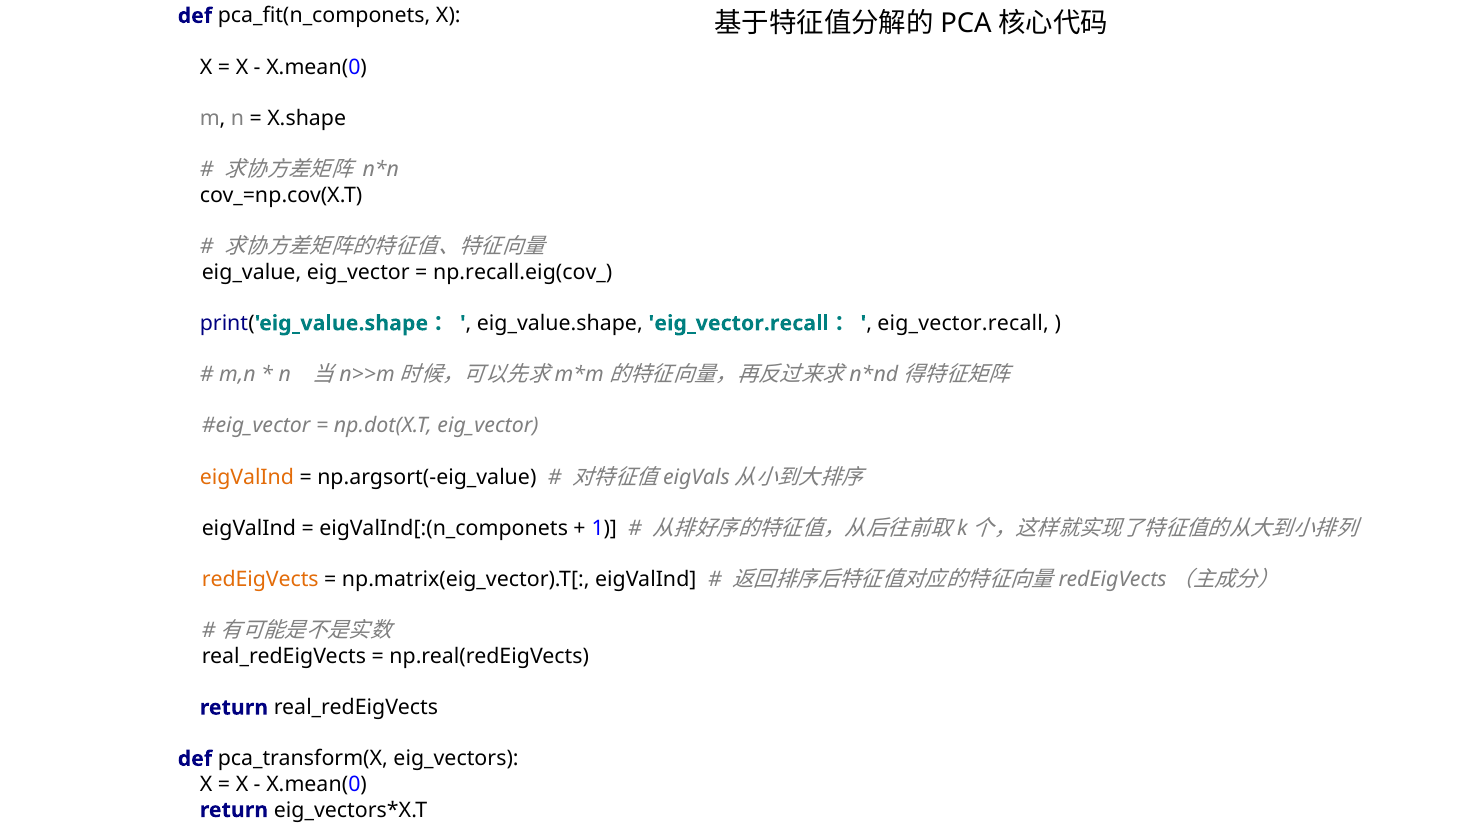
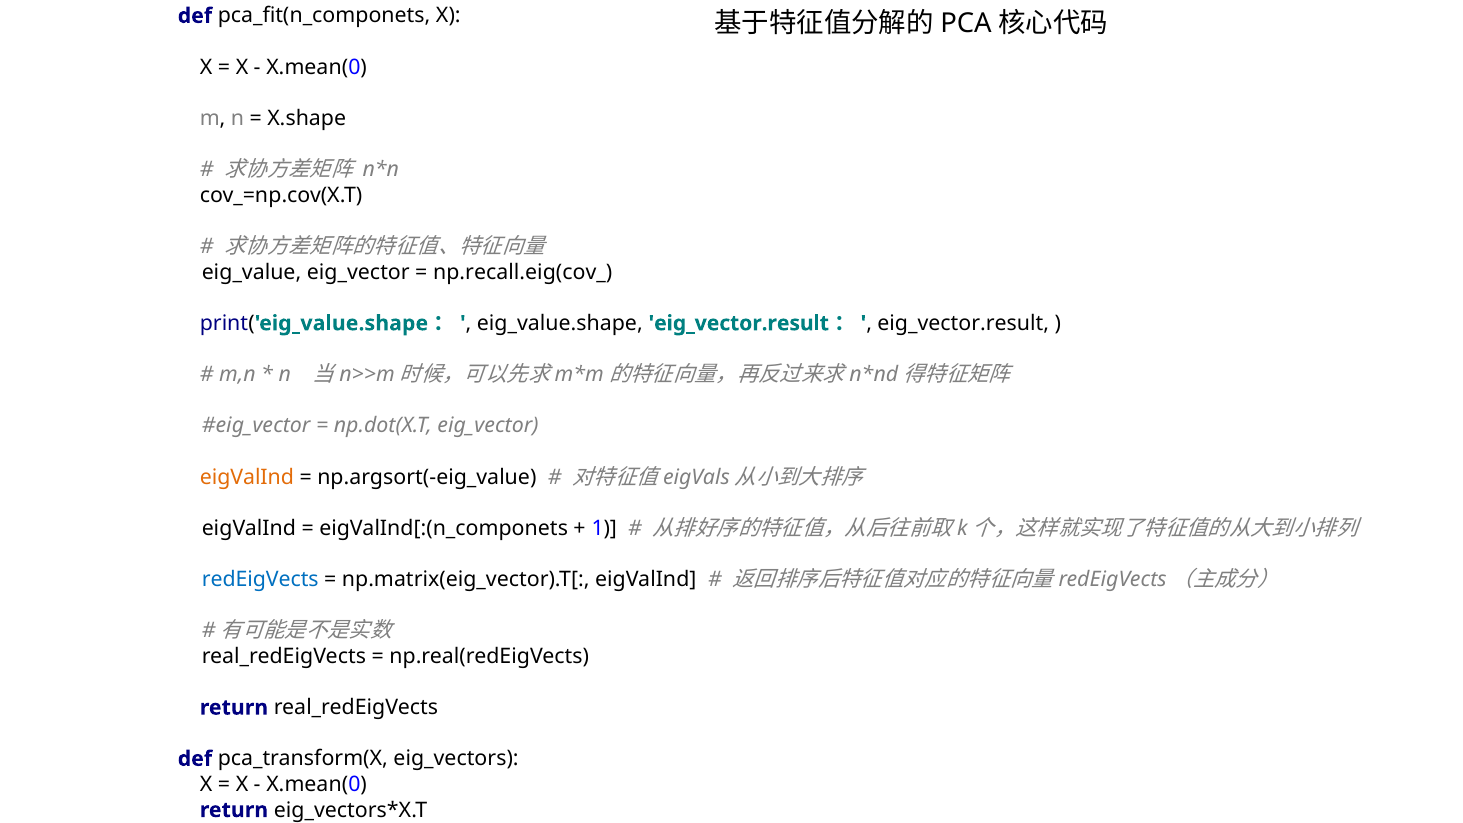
eig_value.shape eig_vector.recall: eig_vector.recall -> eig_vector.result
eig_vector.recall at (963, 323): eig_vector.recall -> eig_vector.result
redEigVects colour: orange -> blue
